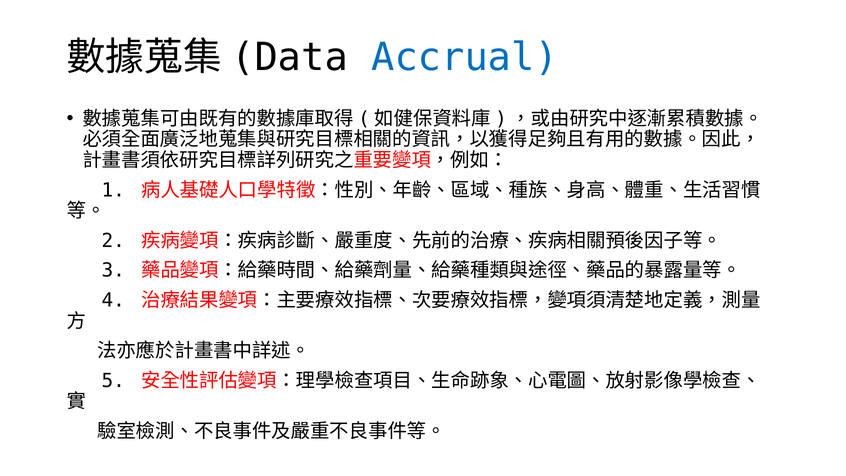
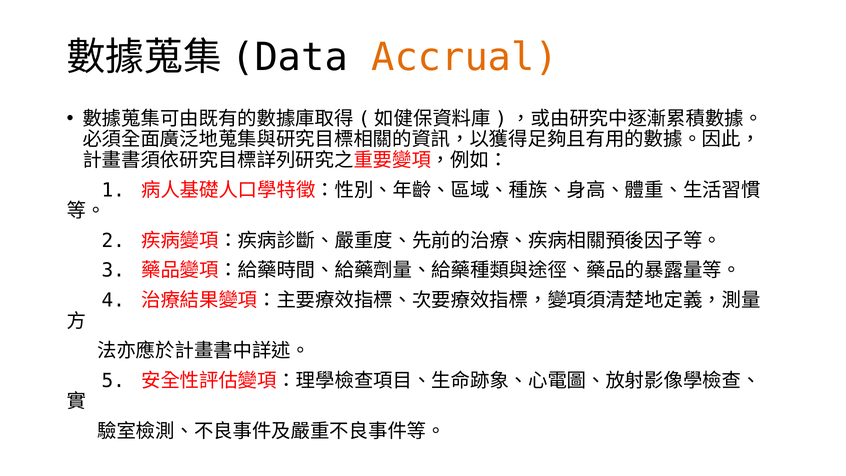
Accrual colour: blue -> orange
